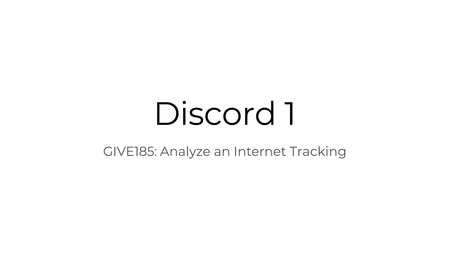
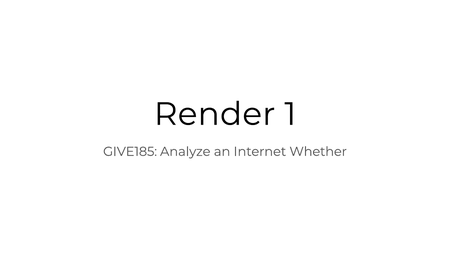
Discord: Discord -> Render
Tracking: Tracking -> Whether
